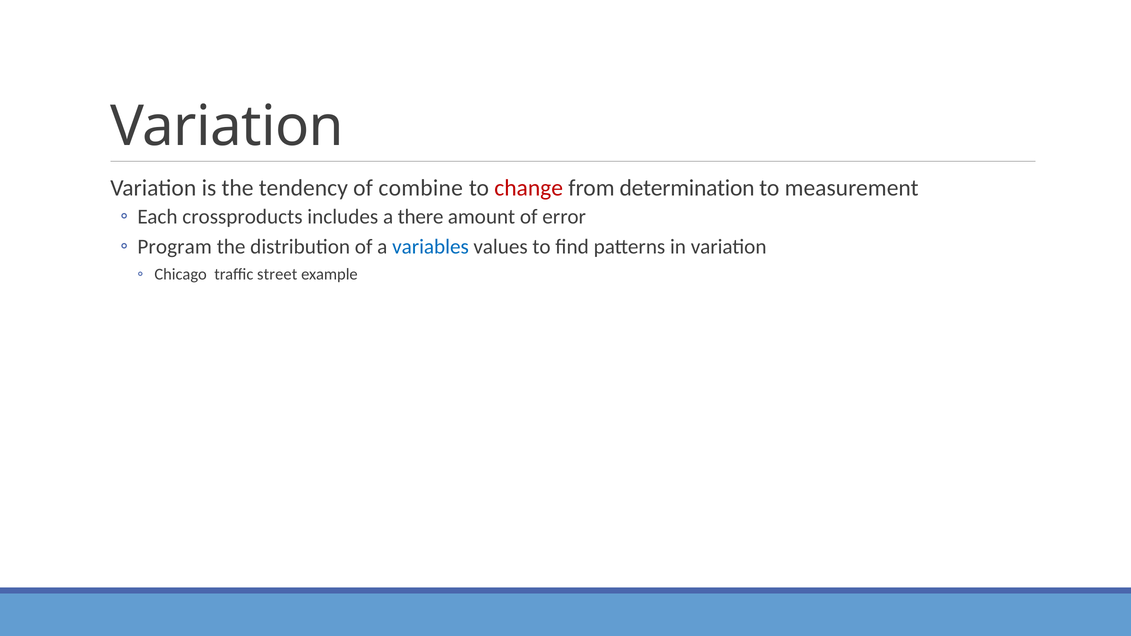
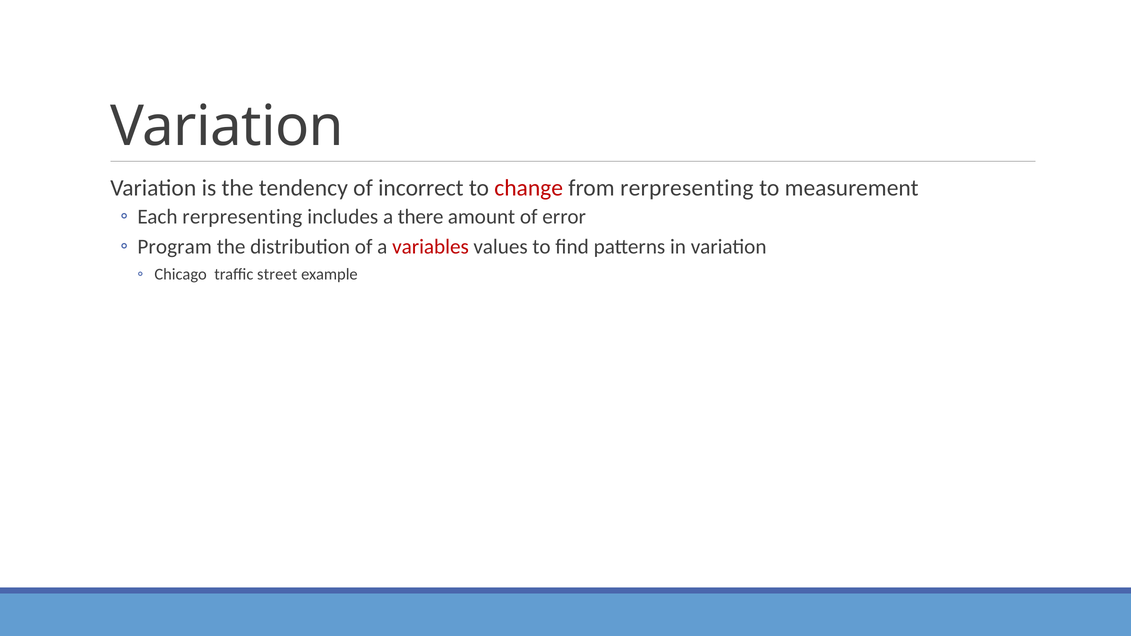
combine: combine -> incorrect
from determination: determination -> rerpresenting
Each crossproducts: crossproducts -> rerpresenting
variables colour: blue -> red
